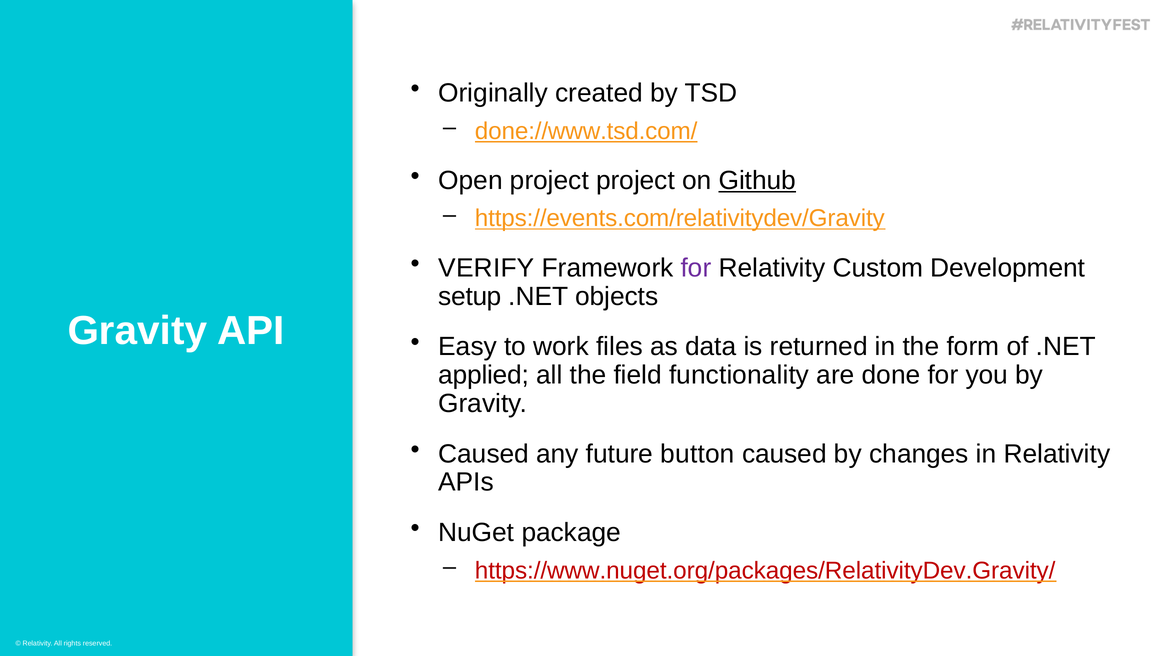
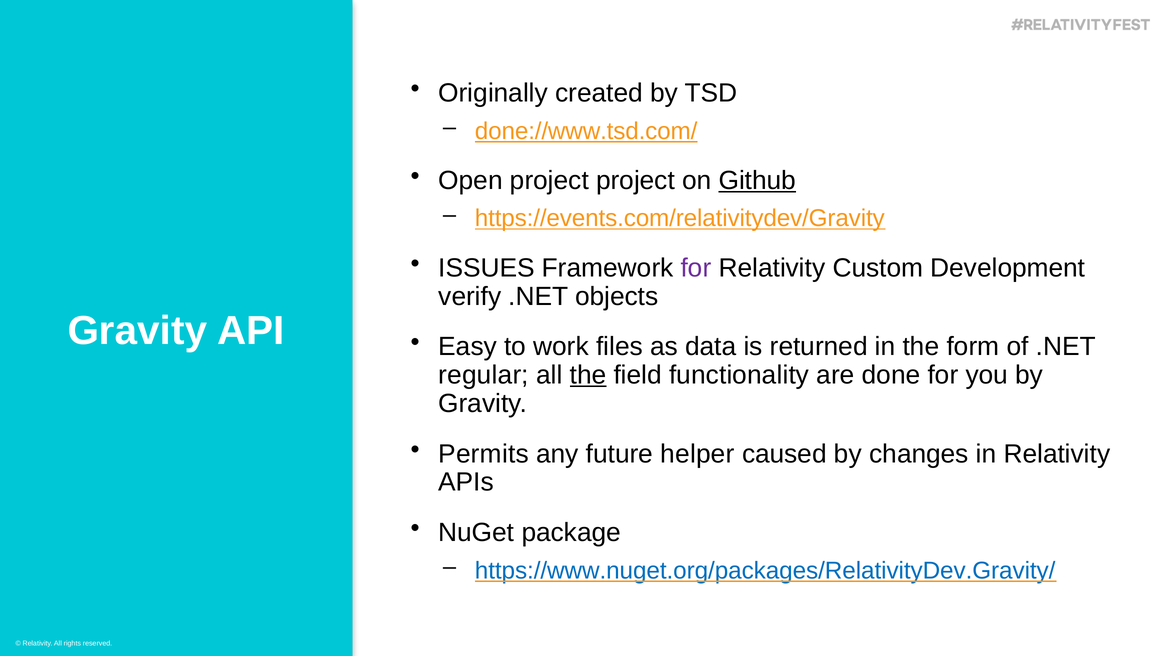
VERIFY: VERIFY -> ISSUES
setup: setup -> verify
applied: applied -> regular
the at (588, 375) underline: none -> present
Caused at (484, 454): Caused -> Permits
button: button -> helper
https://www.nuget.org/packages/RelativityDev.Gravity/ colour: red -> blue
